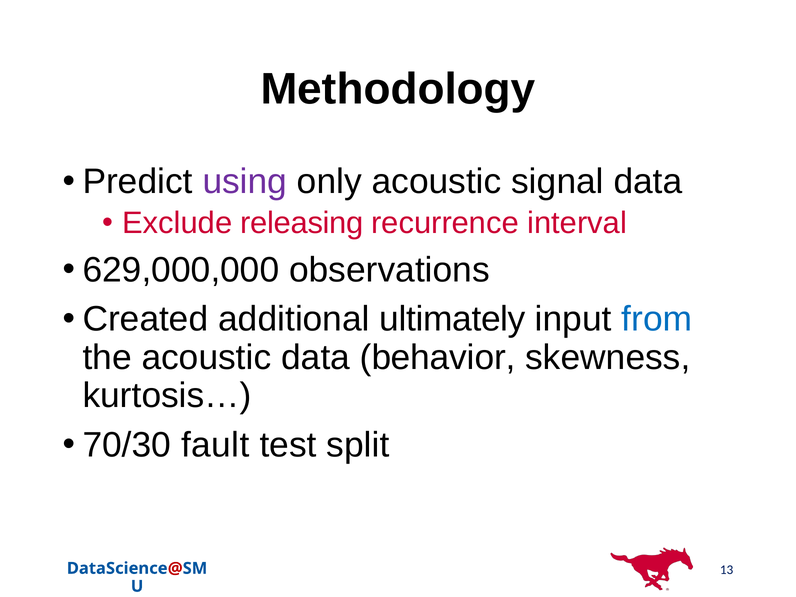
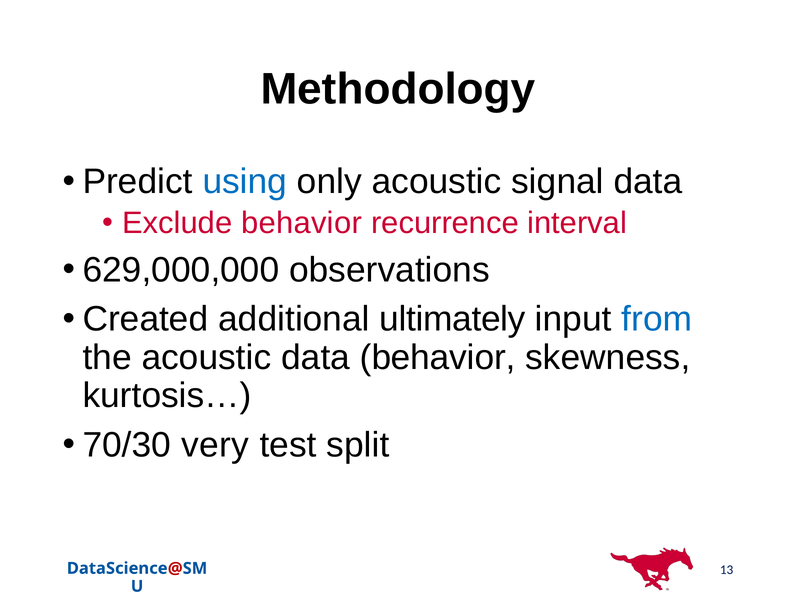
using colour: purple -> blue
Exclude releasing: releasing -> behavior
fault: fault -> very
